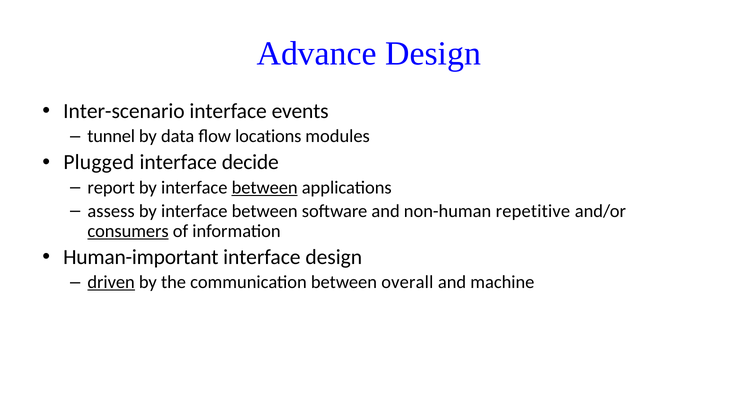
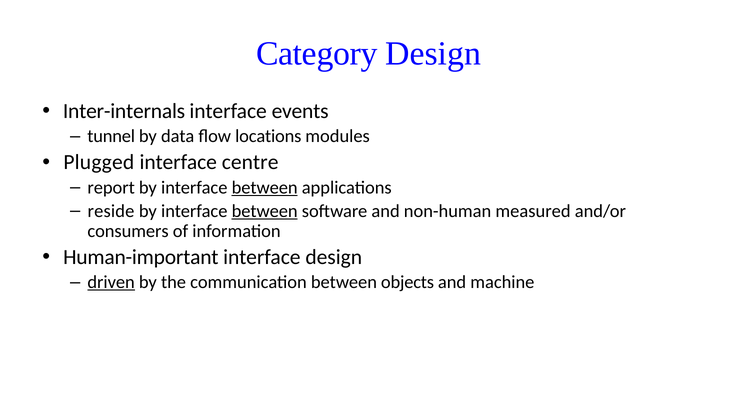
Advance: Advance -> Category
Inter-scenario: Inter-scenario -> Inter-internals
decide: decide -> centre
assess: assess -> reside
between at (265, 211) underline: none -> present
repetitive: repetitive -> measured
consumers underline: present -> none
overall: overall -> objects
